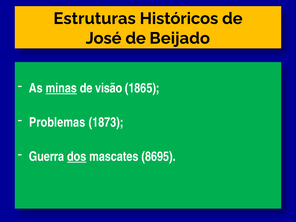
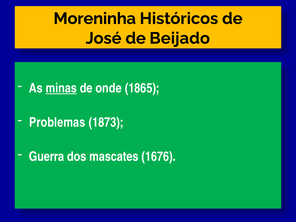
Estruturas: Estruturas -> Moreninha
visão: visão -> onde
dos underline: present -> none
8695: 8695 -> 1676
